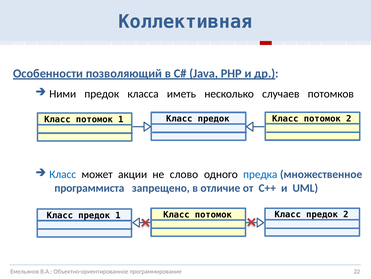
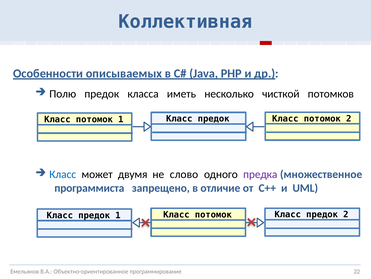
позволяющий: позволяющий -> описываемых
Ними: Ними -> Полю
случаев: случаев -> чисткой
акции: акции -> двумя
предка colour: blue -> purple
